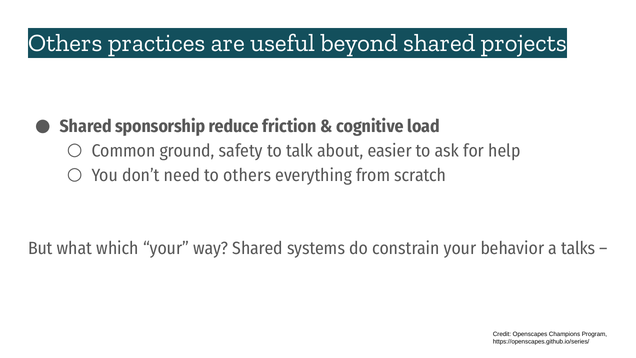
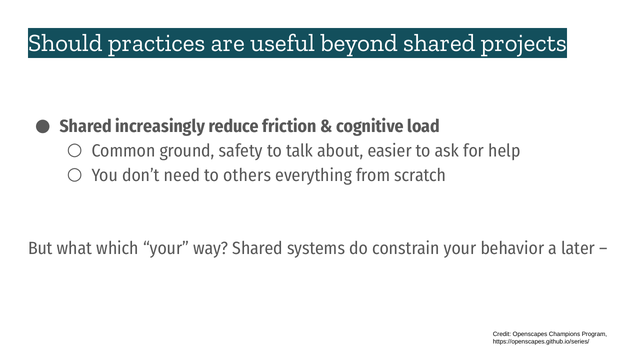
Others at (65, 43): Others -> Should
sponsorship: sponsorship -> increasingly
talks: talks -> later
